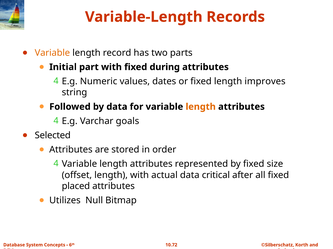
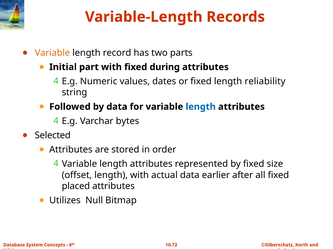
improves: improves -> reliability
length at (201, 107) colour: orange -> blue
goals: goals -> bytes
critical: critical -> earlier
